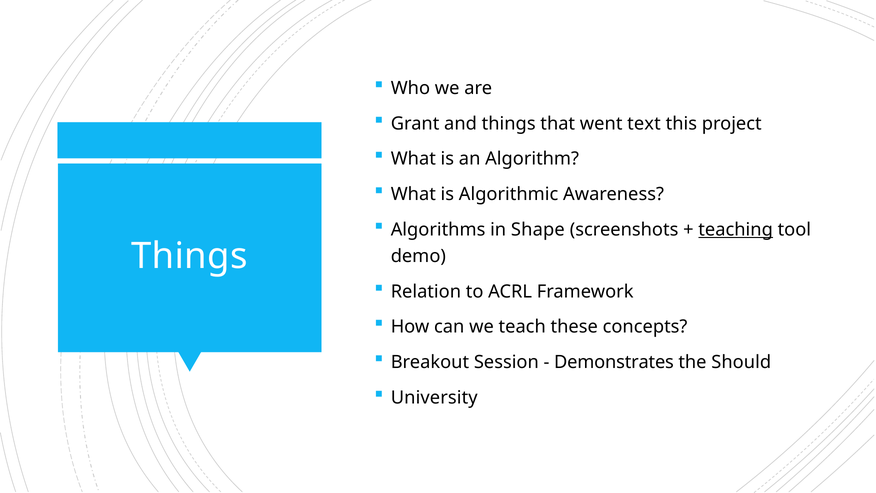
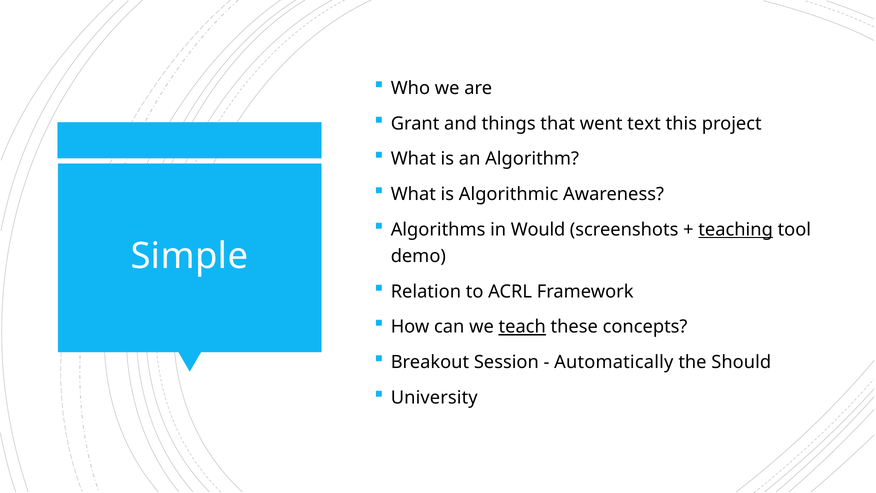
Shape: Shape -> Would
Things at (189, 256): Things -> Simple
teach underline: none -> present
Demonstrates: Demonstrates -> Automatically
